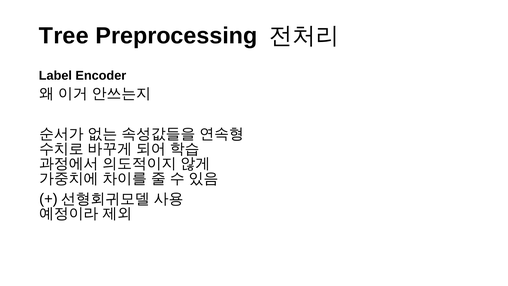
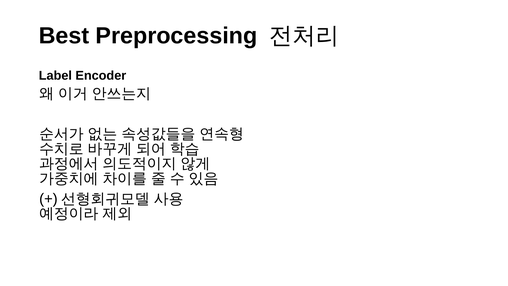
Tree: Tree -> Best
